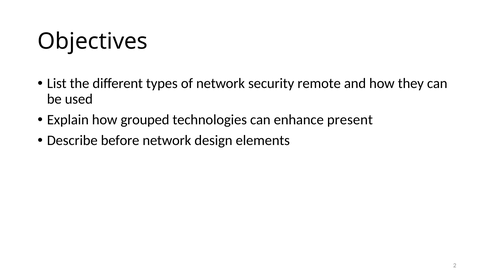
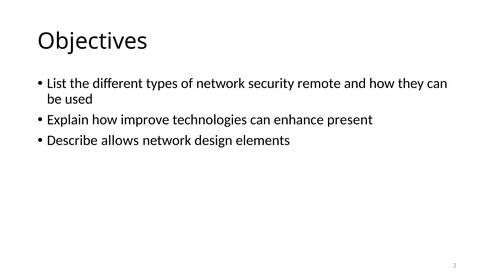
grouped: grouped -> improve
before: before -> allows
